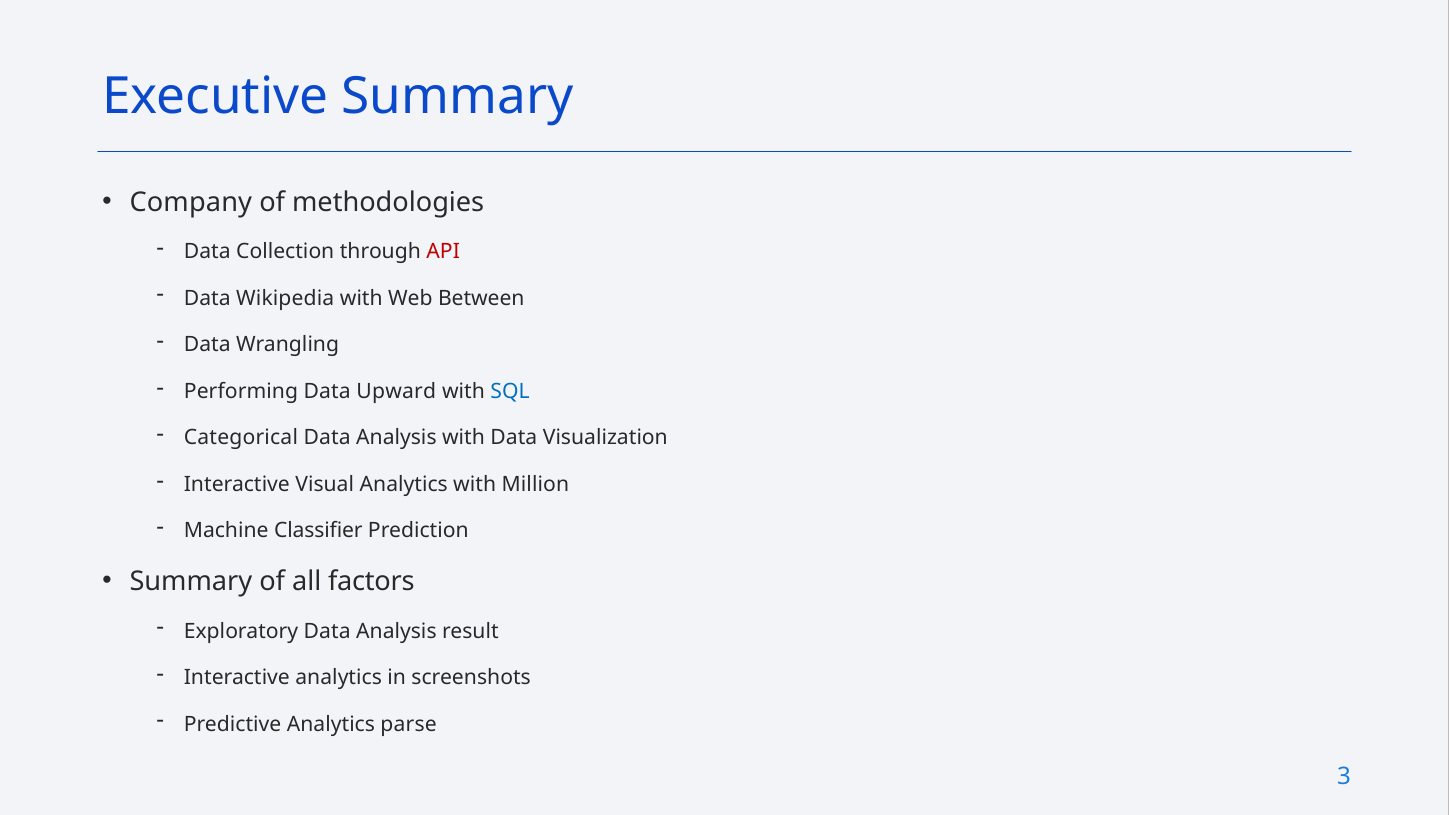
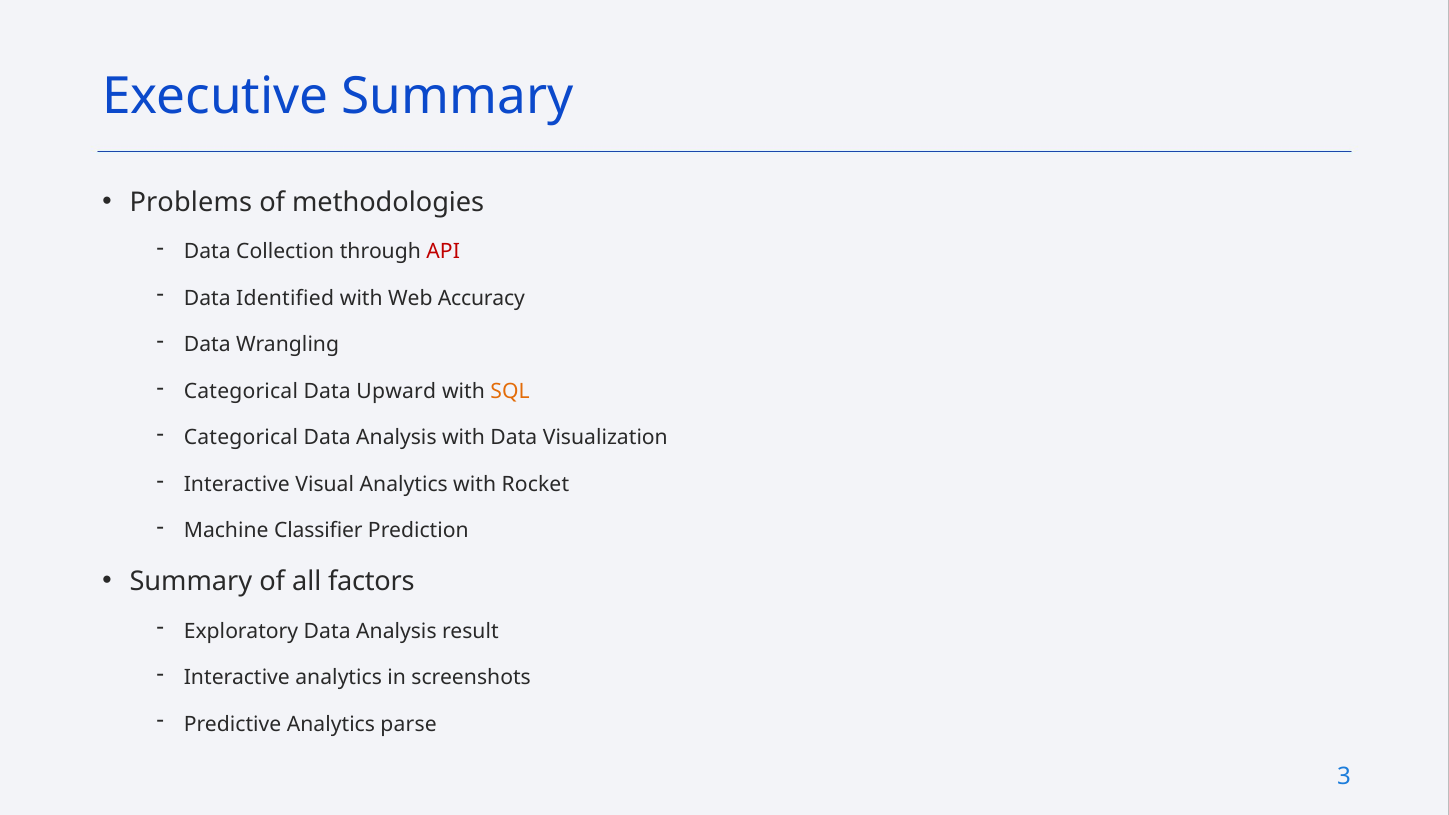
Company: Company -> Problems
Wikipedia: Wikipedia -> Identified
Between: Between -> Accuracy
Performing at (241, 391): Performing -> Categorical
SQL colour: blue -> orange
Million: Million -> Rocket
